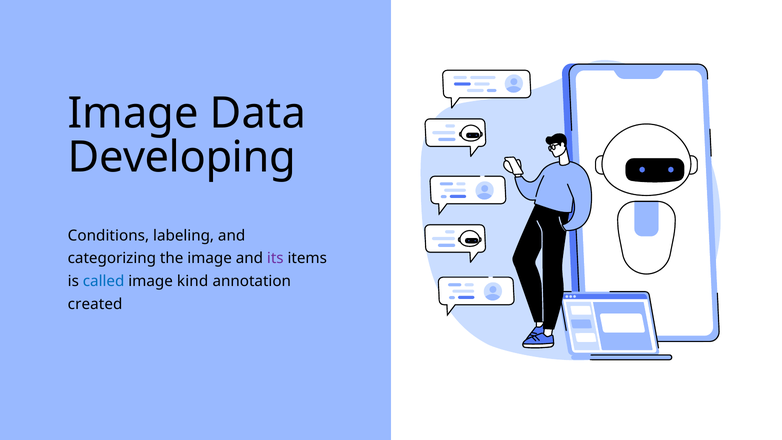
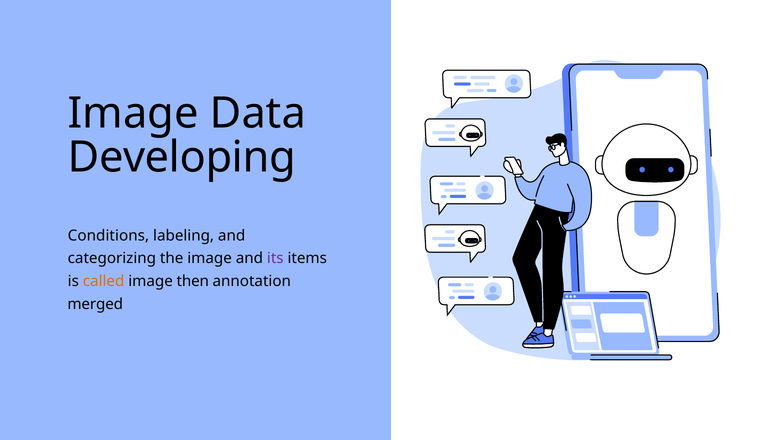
called colour: blue -> orange
kind: kind -> then
created: created -> merged
